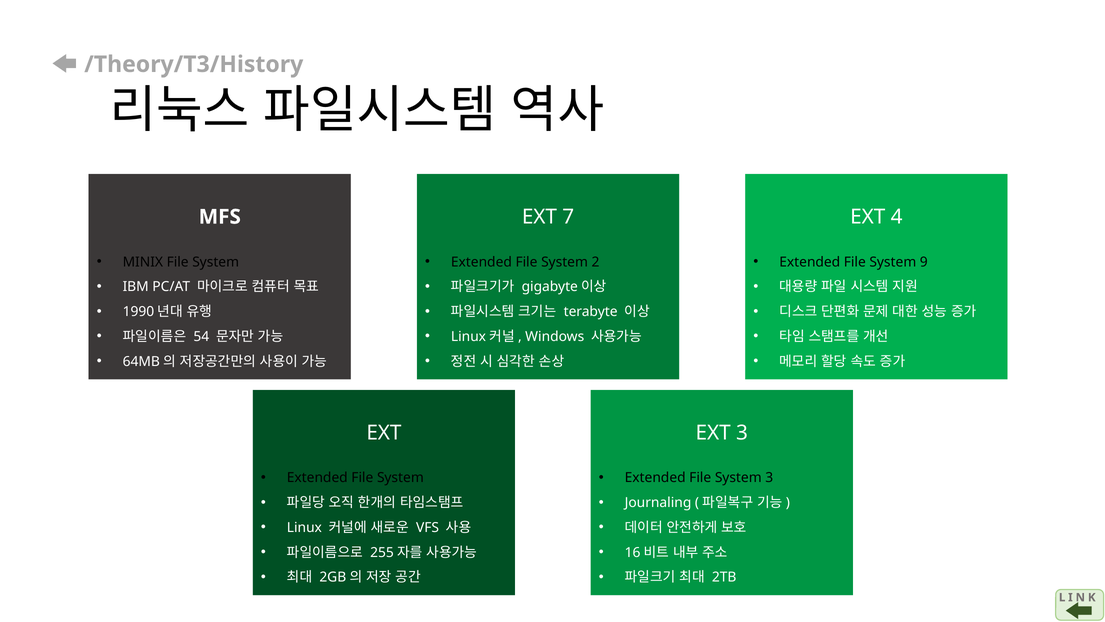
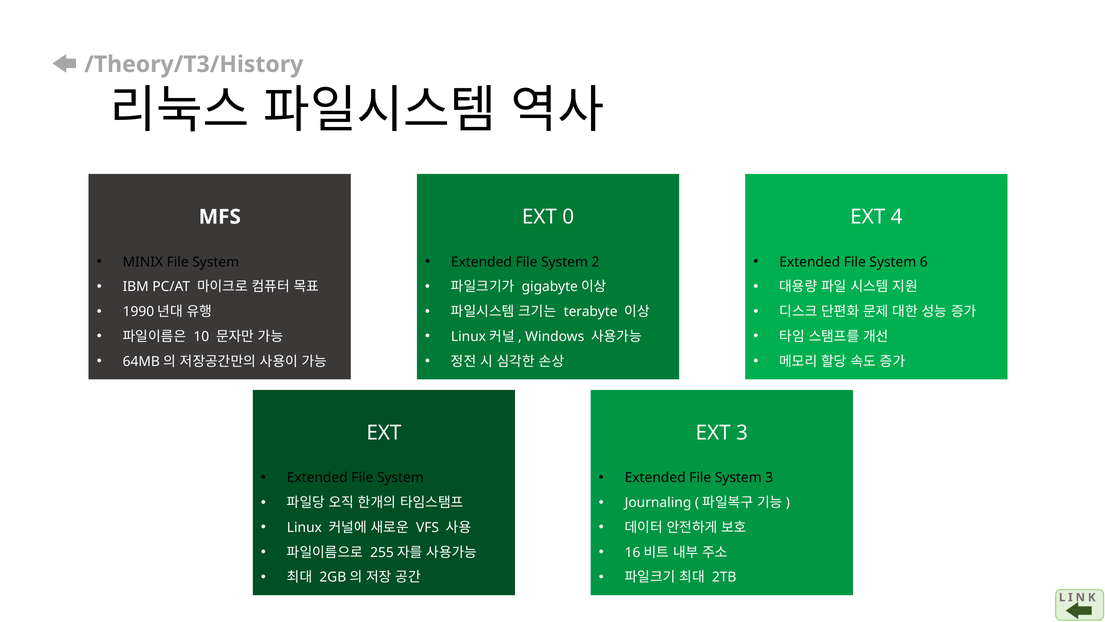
7: 7 -> 0
9: 9 -> 6
54: 54 -> 10
